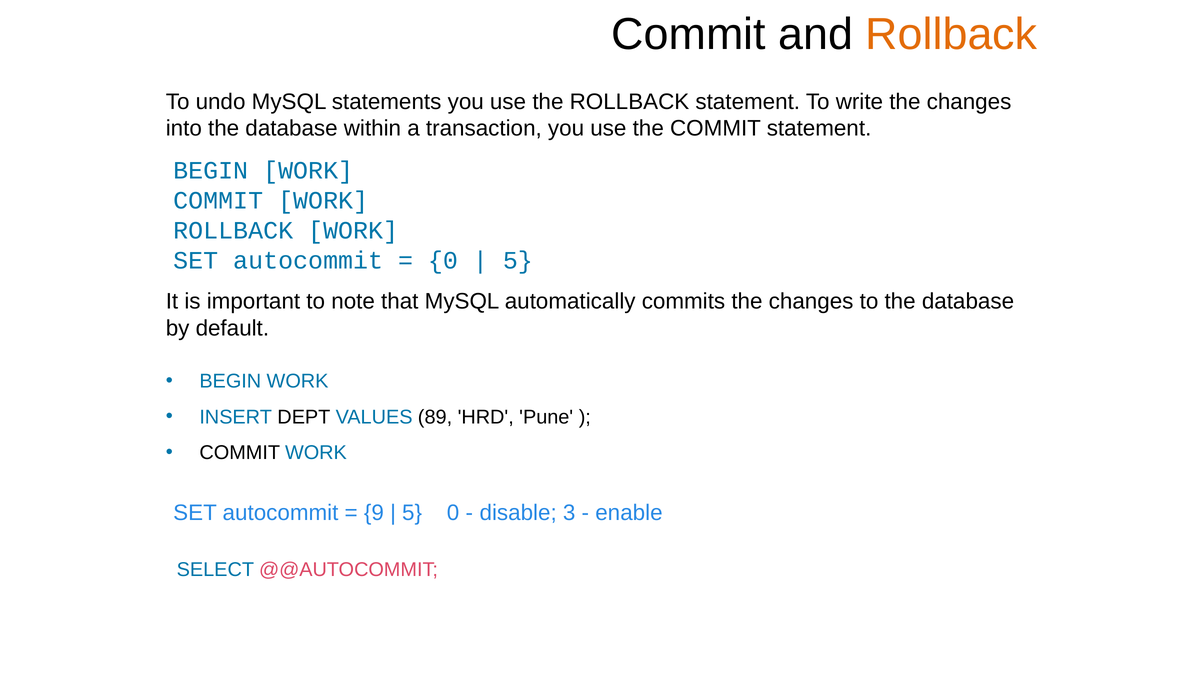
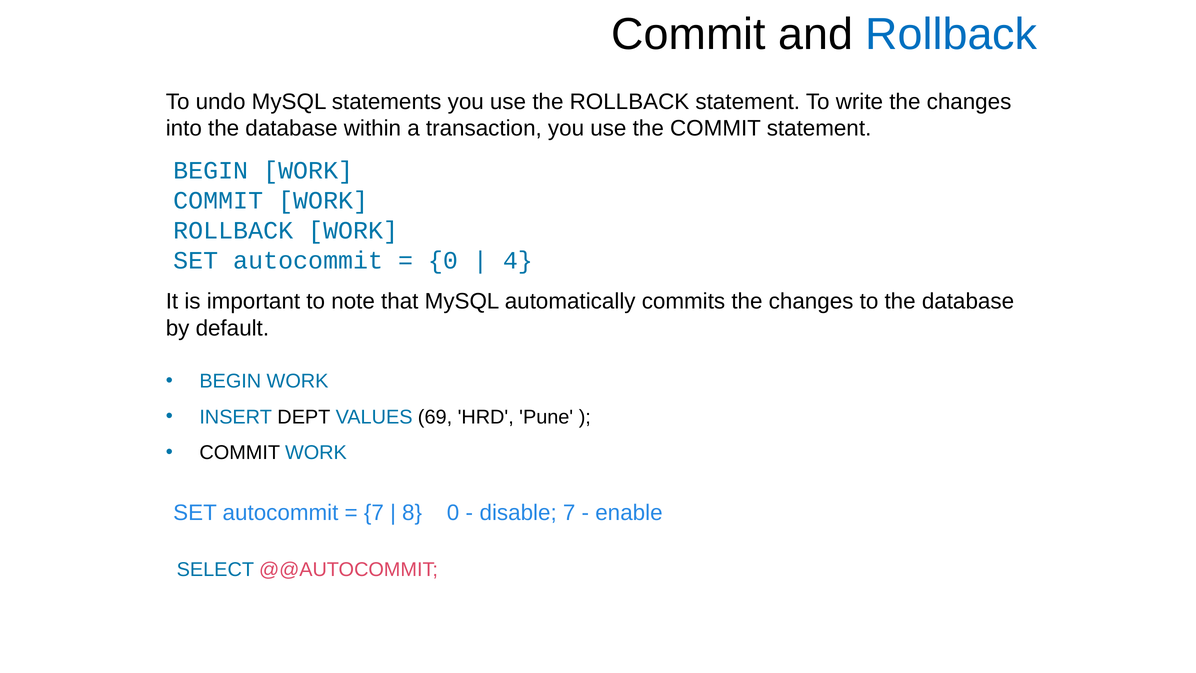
Rollback at (951, 34) colour: orange -> blue
5 at (518, 260): 5 -> 4
89: 89 -> 69
9 at (374, 513): 9 -> 7
5 at (412, 513): 5 -> 8
disable 3: 3 -> 7
